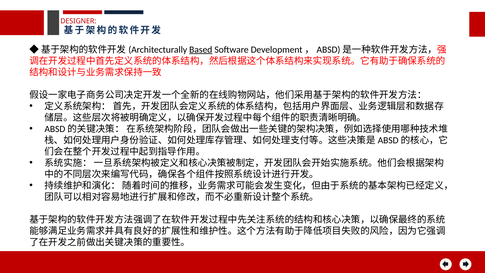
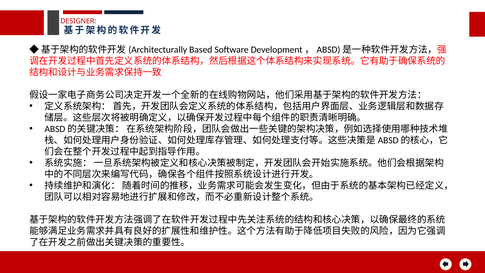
Based underline: present -> none
